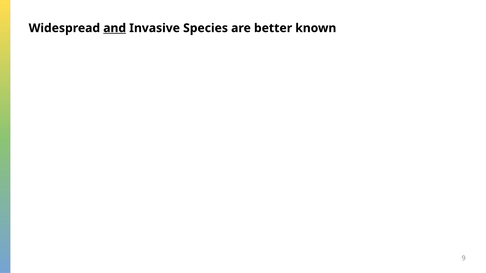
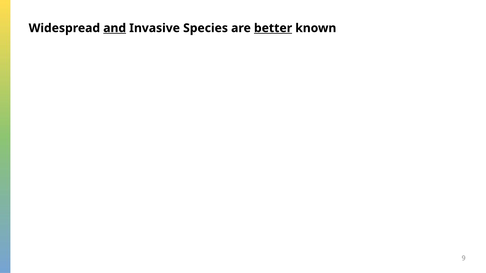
better underline: none -> present
